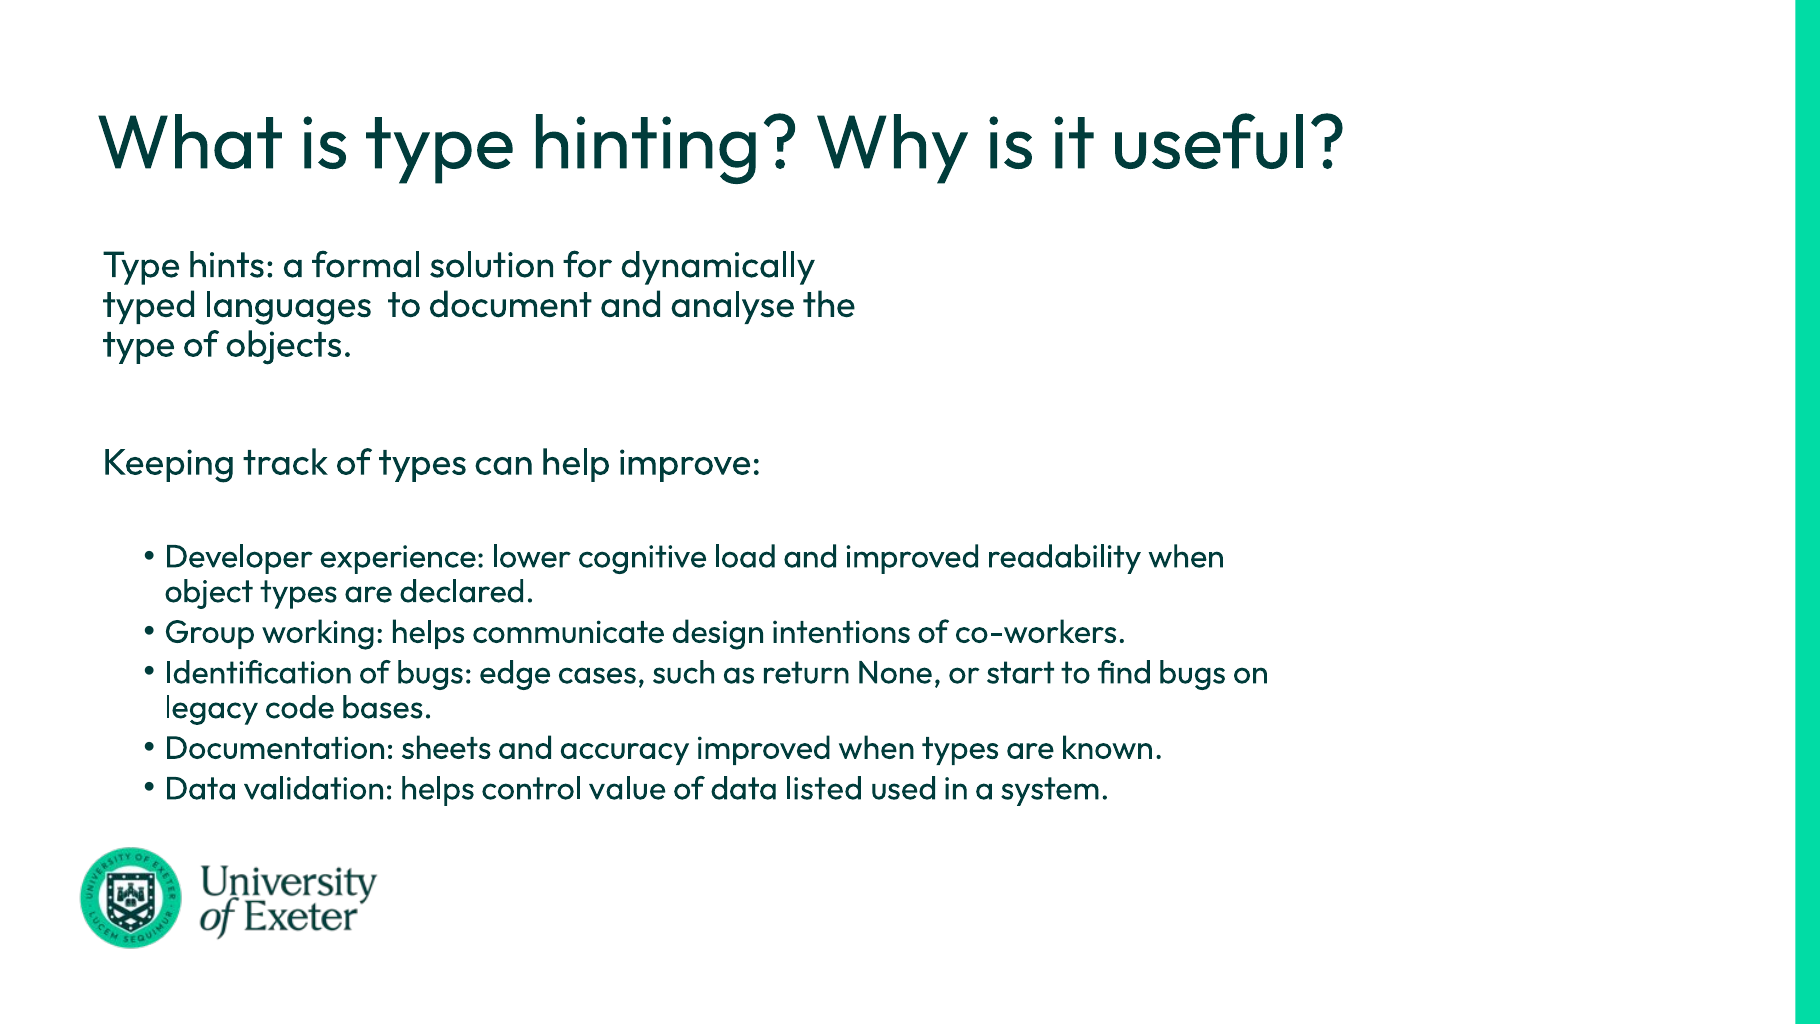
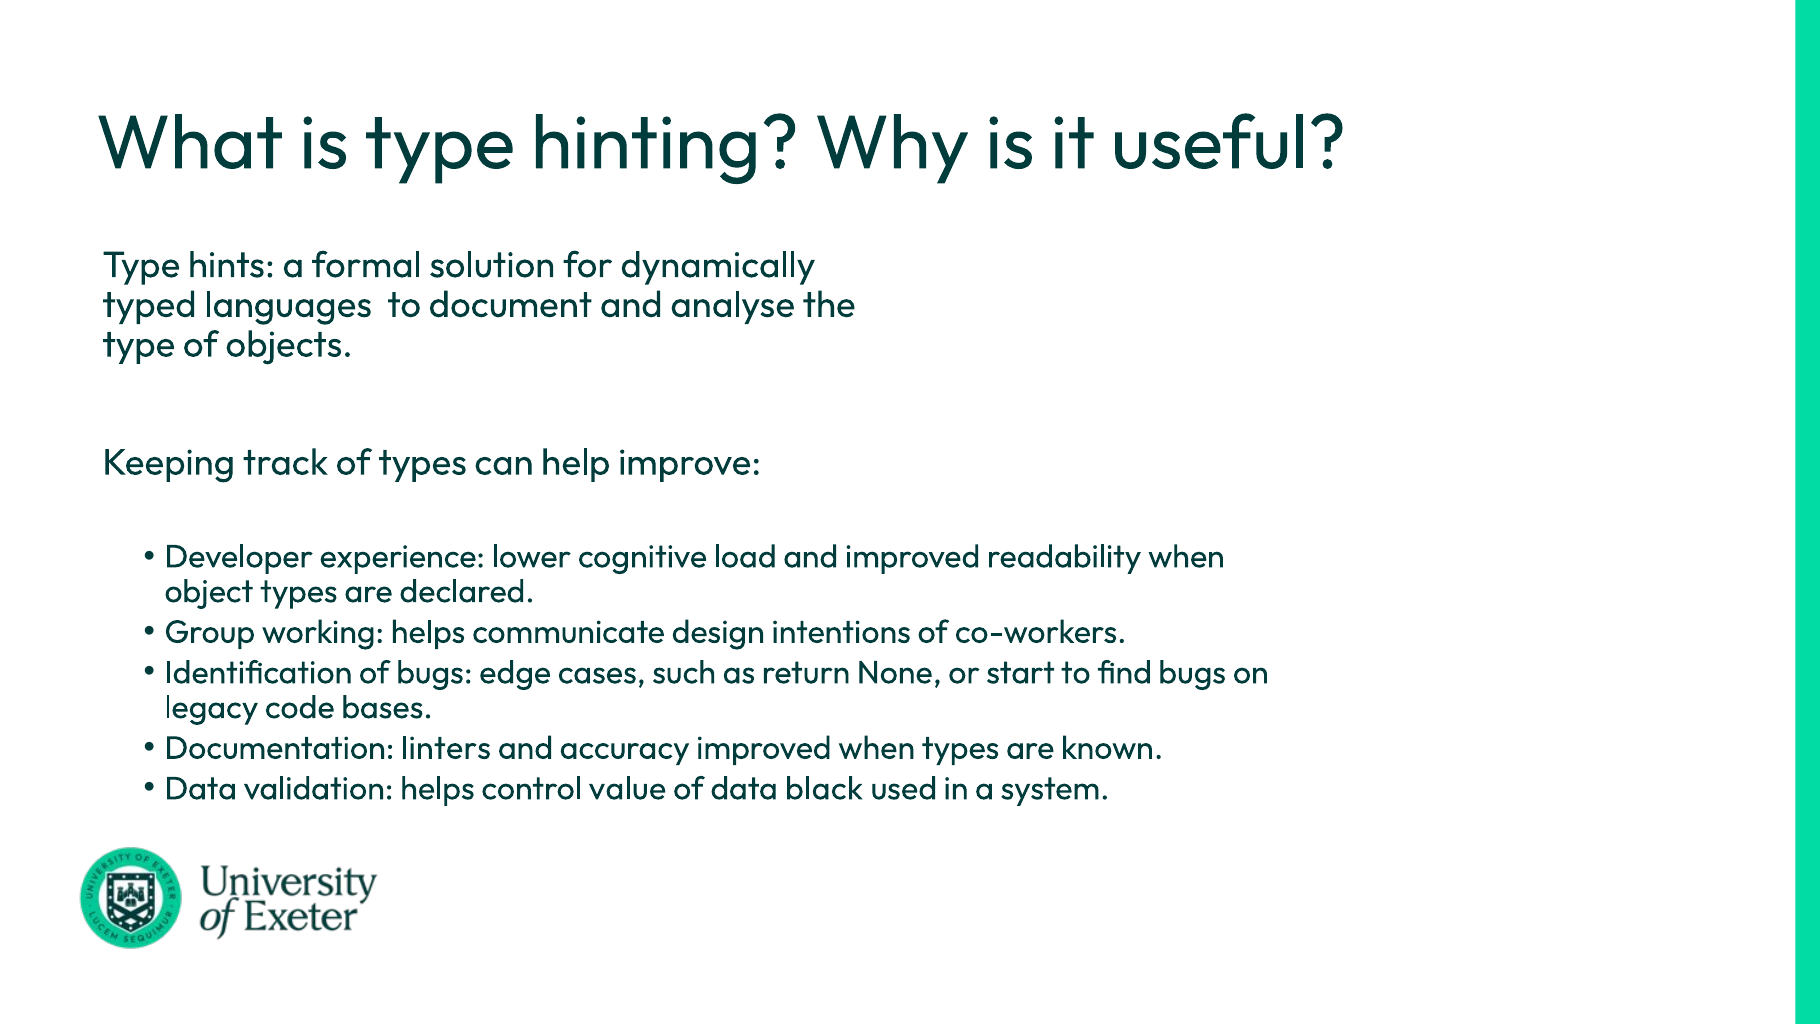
sheets: sheets -> linters
listed: listed -> black
